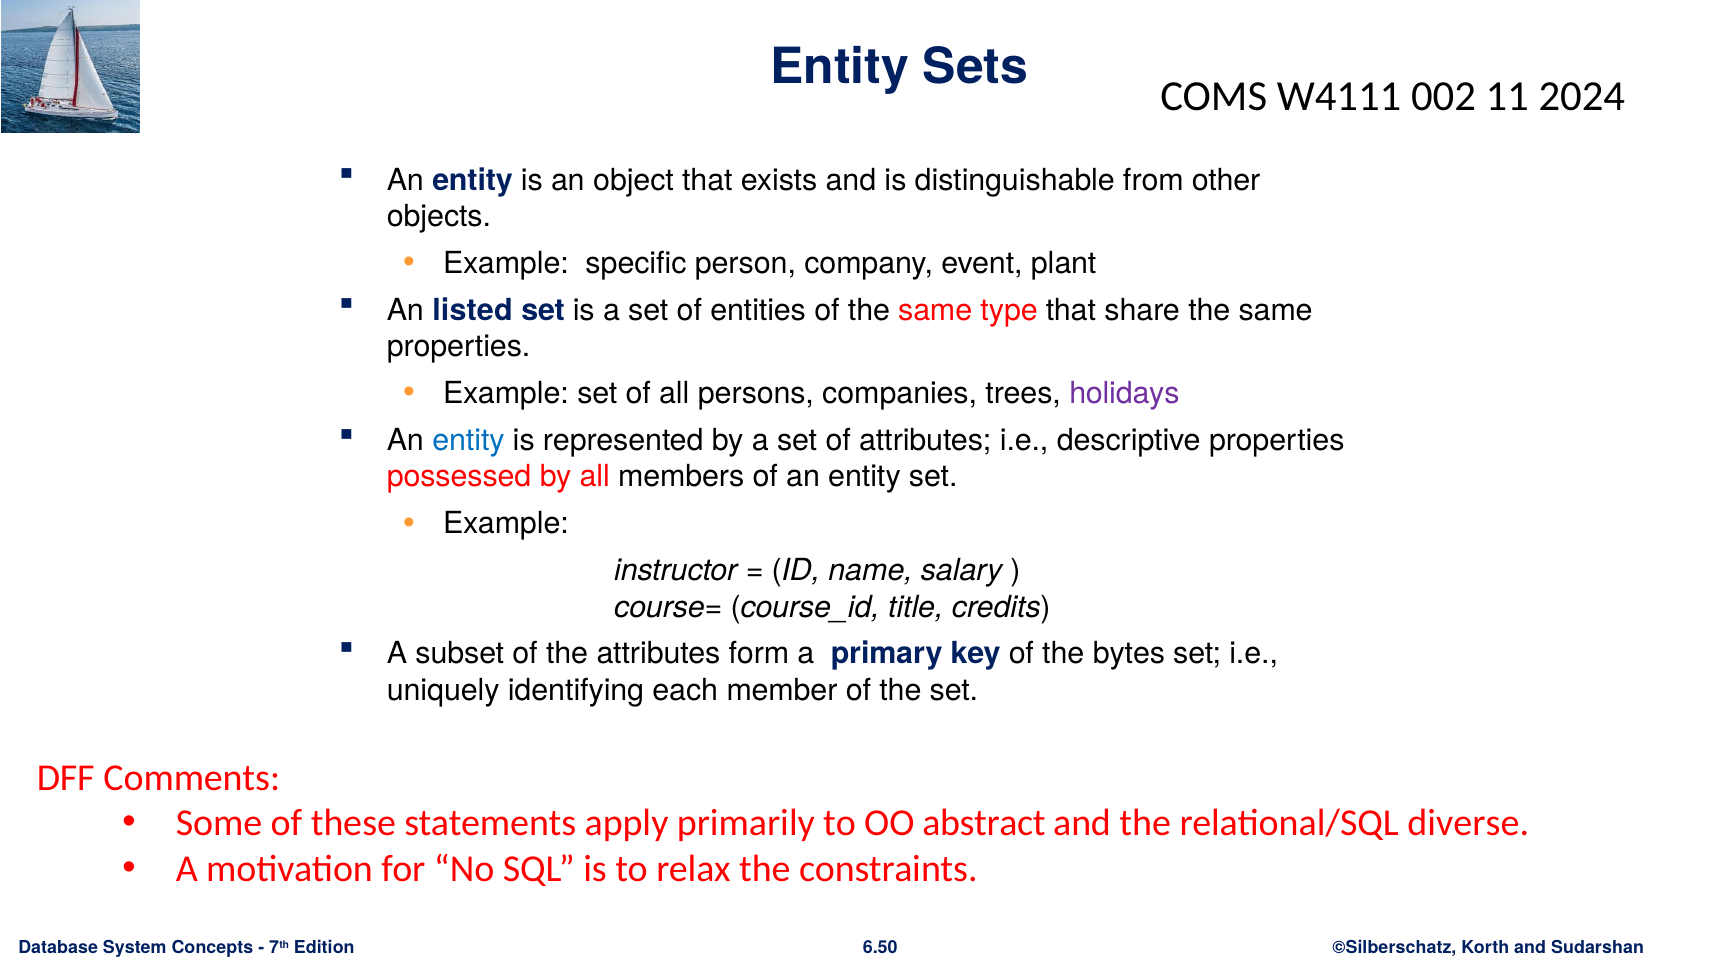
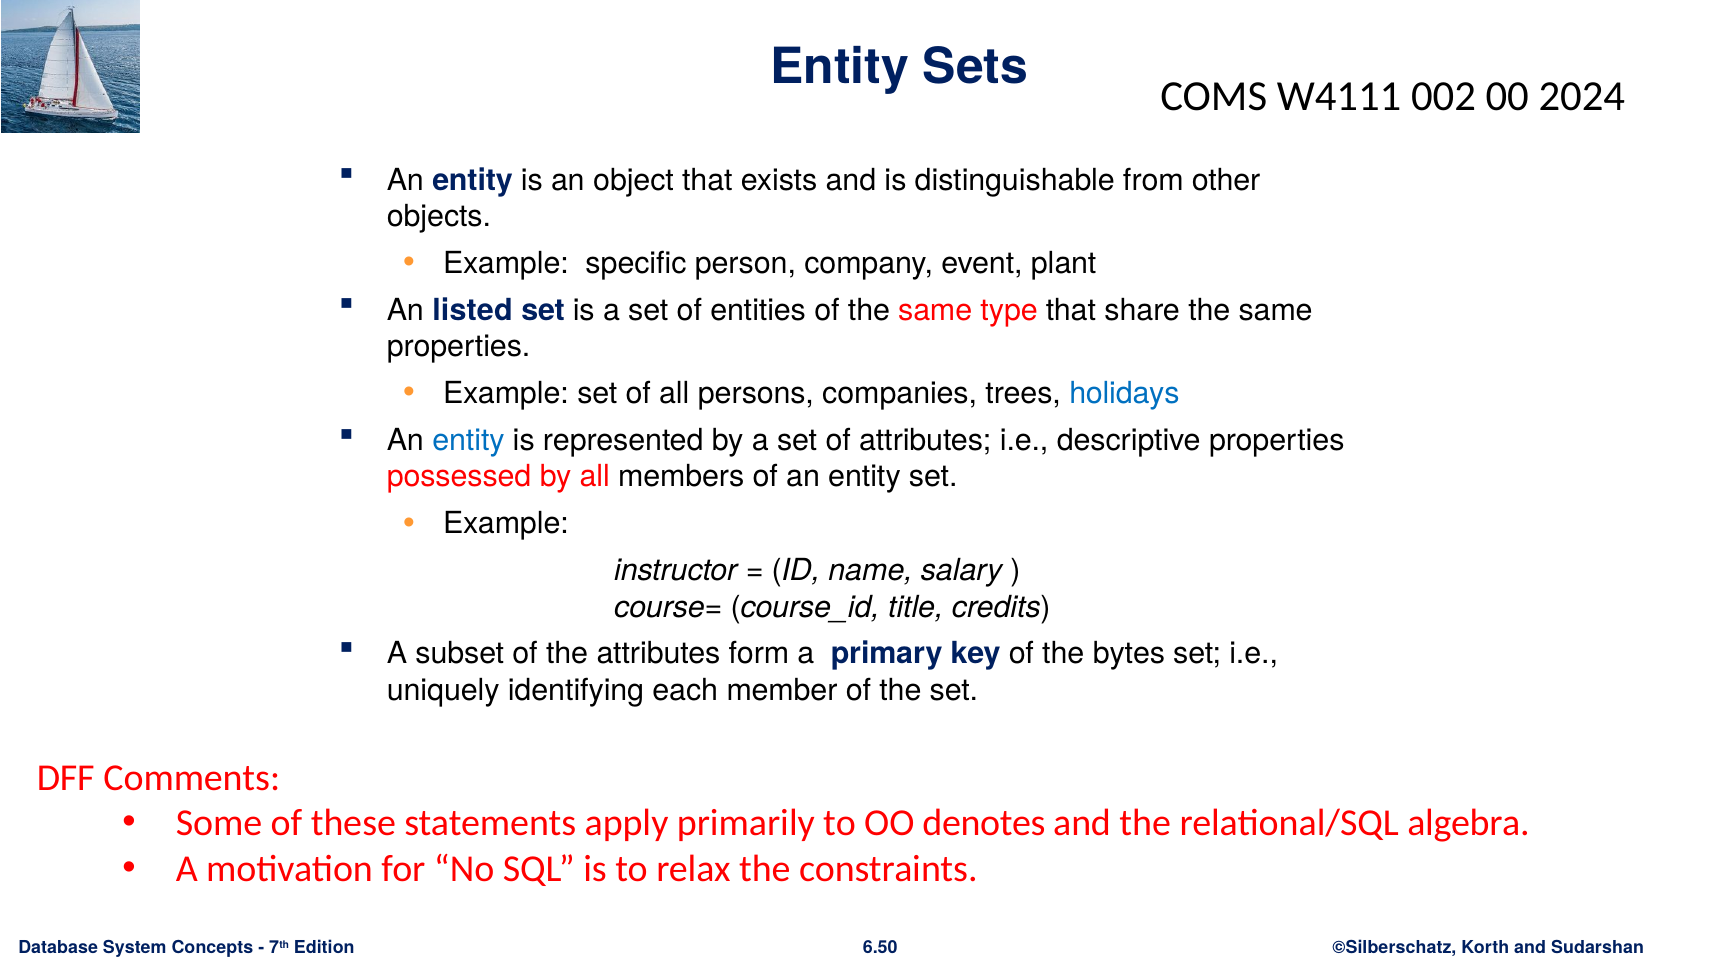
11: 11 -> 00
holidays colour: purple -> blue
abstract: abstract -> denotes
diverse: diverse -> algebra
